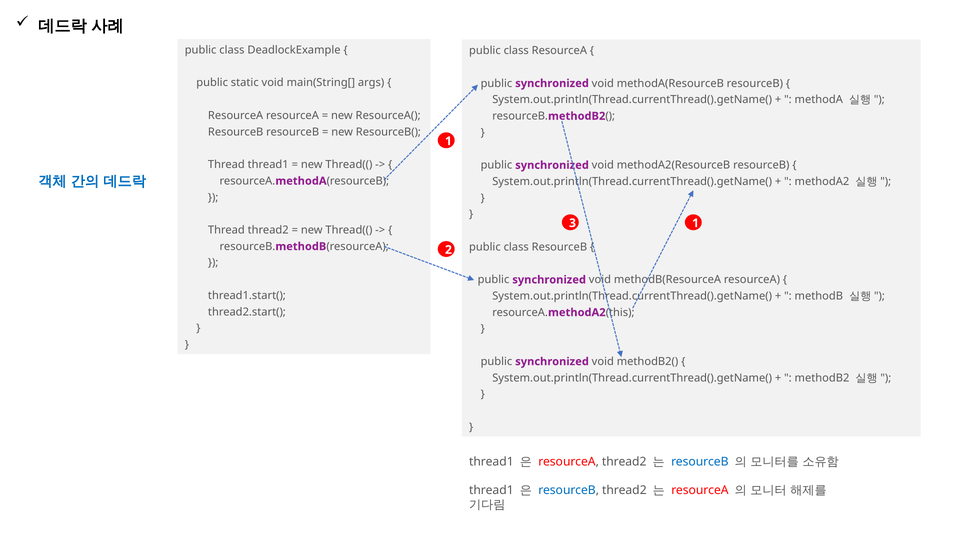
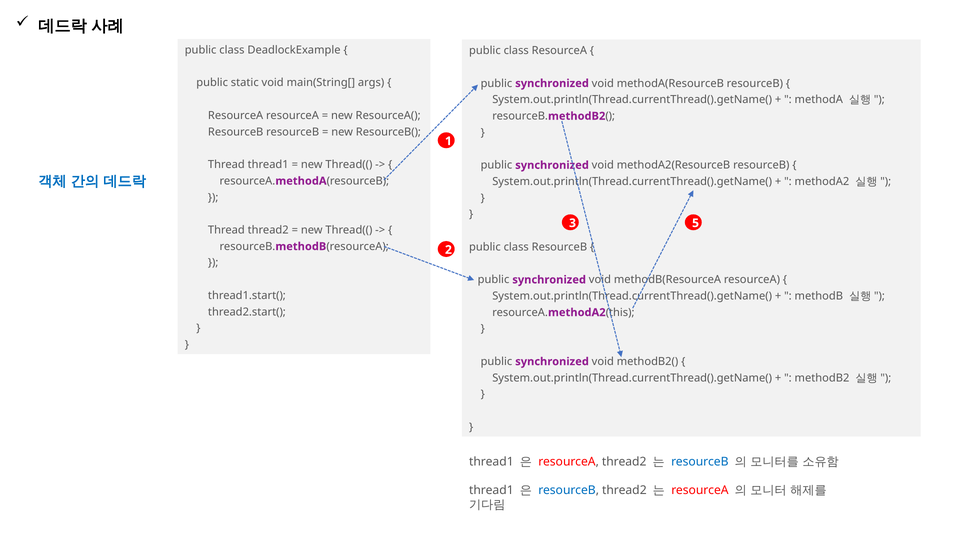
3 1: 1 -> 5
